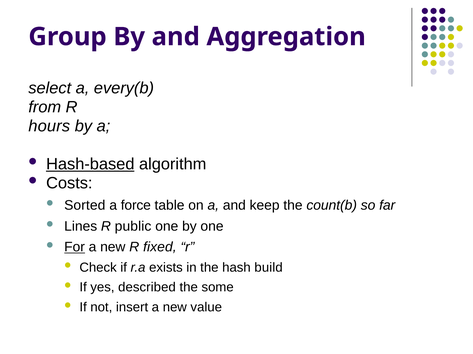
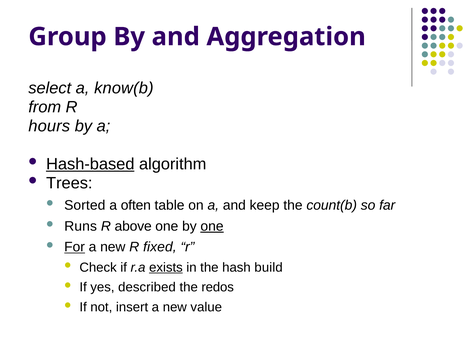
every(b: every(b -> know(b
Costs: Costs -> Trees
force: force -> often
Lines: Lines -> Runs
public: public -> above
one at (212, 227) underline: none -> present
exists underline: none -> present
some: some -> redos
